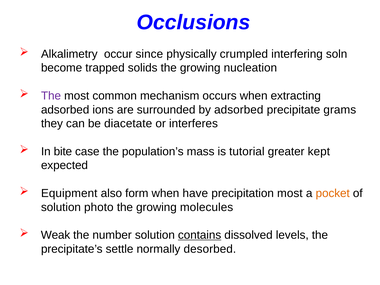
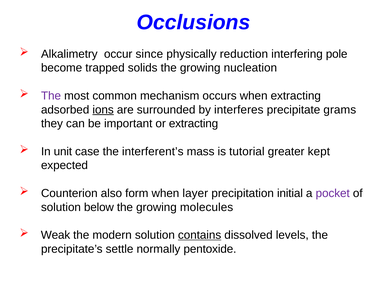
crumpled: crumpled -> reduction
soln: soln -> pole
ions underline: none -> present
by adsorbed: adsorbed -> interferes
diacetate: diacetate -> important
or interferes: interferes -> extracting
bite: bite -> unit
population’s: population’s -> interferent’s
Equipment: Equipment -> Counterion
have: have -> layer
precipitation most: most -> initial
pocket colour: orange -> purple
photo: photo -> below
number: number -> modern
desorbed: desorbed -> pentoxide
